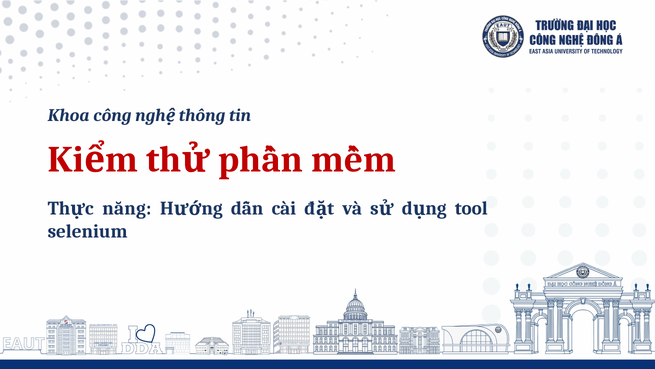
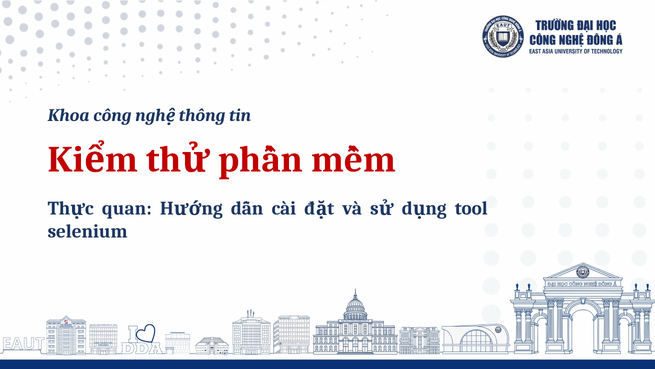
năng: năng -> quan
